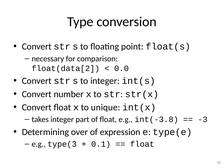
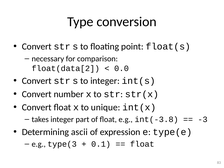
over: over -> ascii
